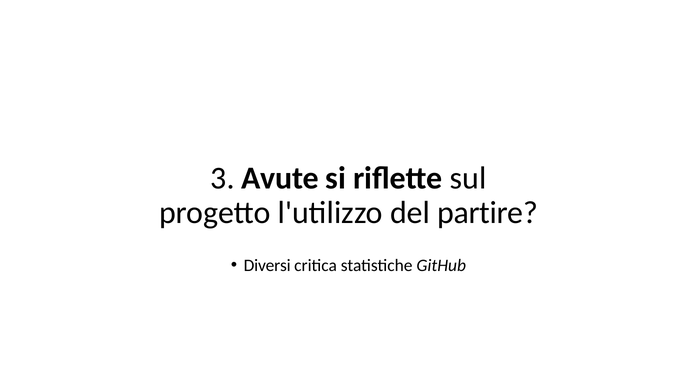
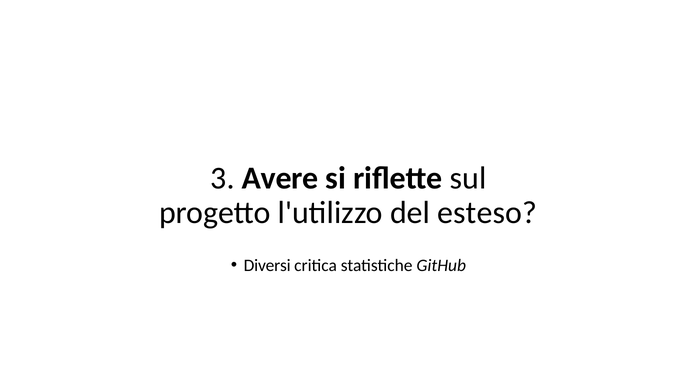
Avute: Avute -> Avere
partire: partire -> esteso
